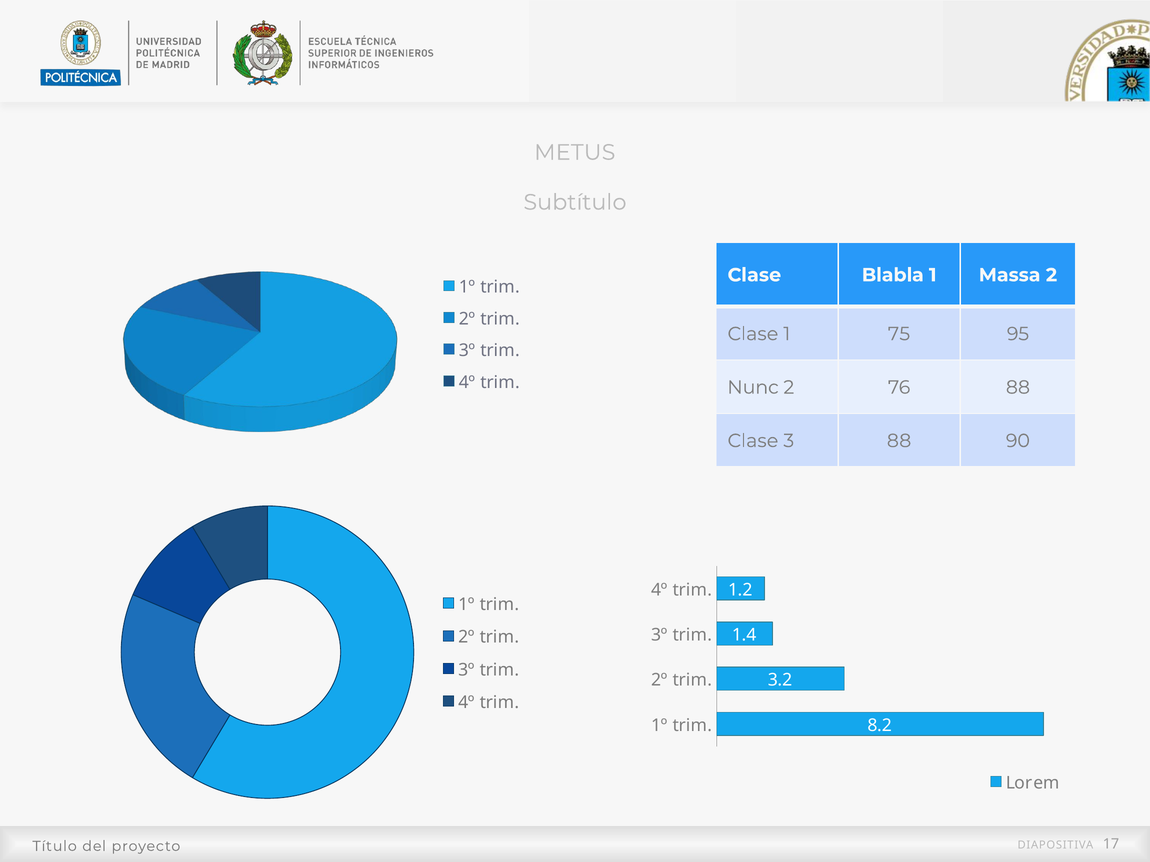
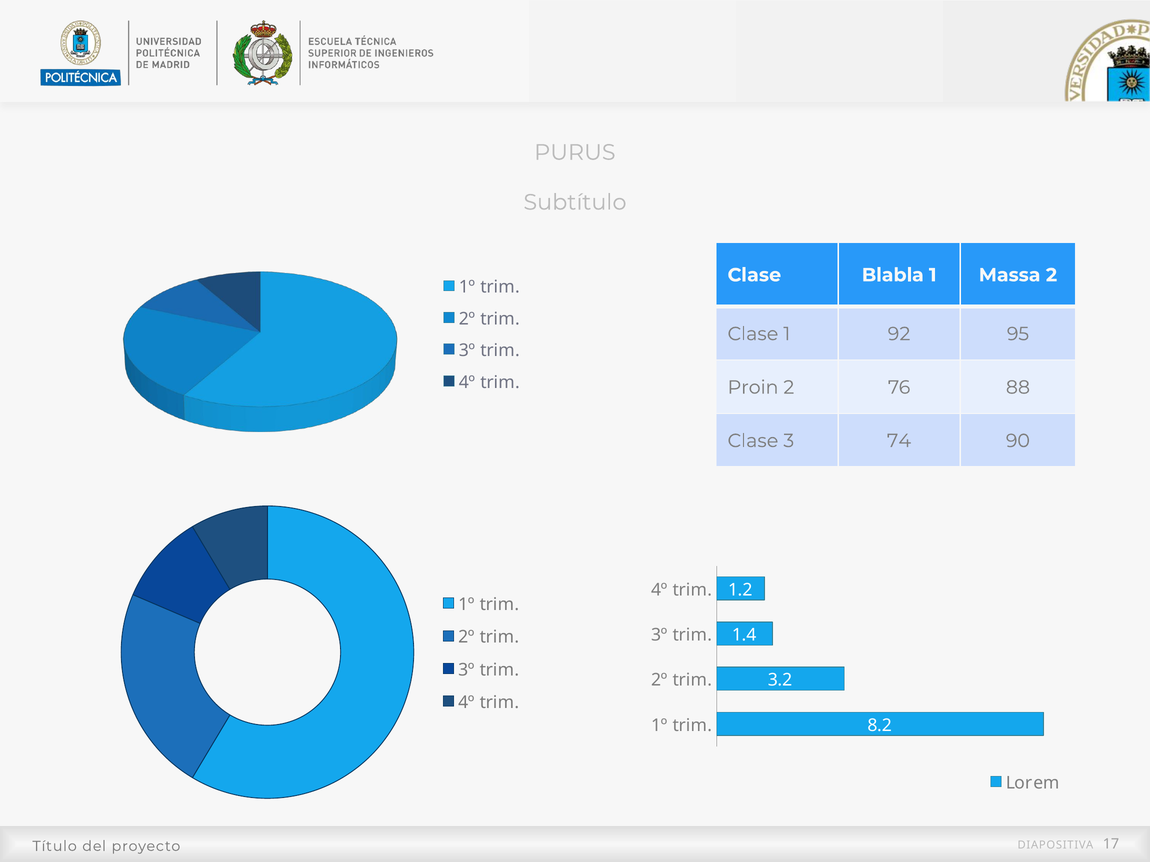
METUS: METUS -> PURUS
75: 75 -> 92
Nunc: Nunc -> Proin
3 88: 88 -> 74
